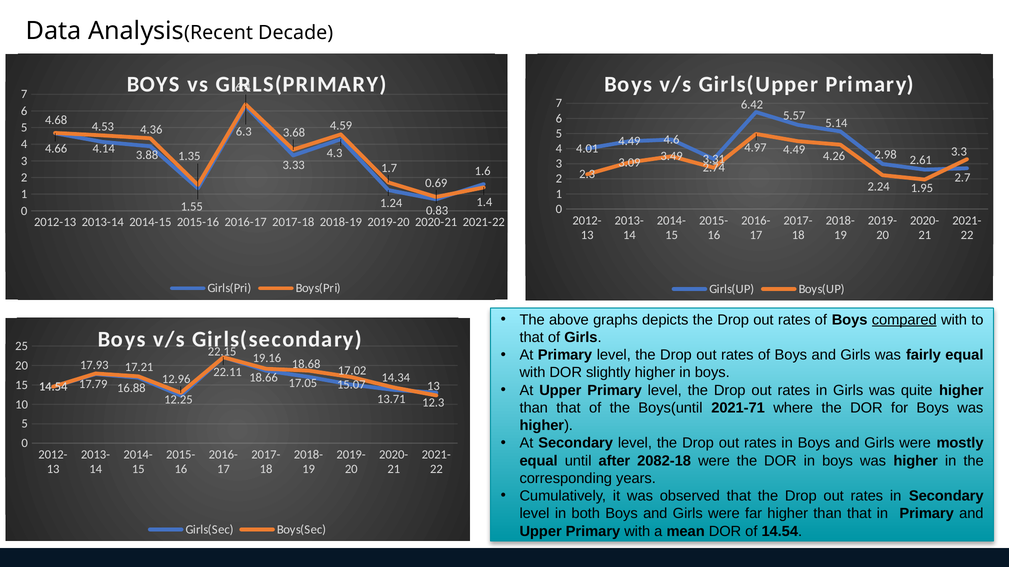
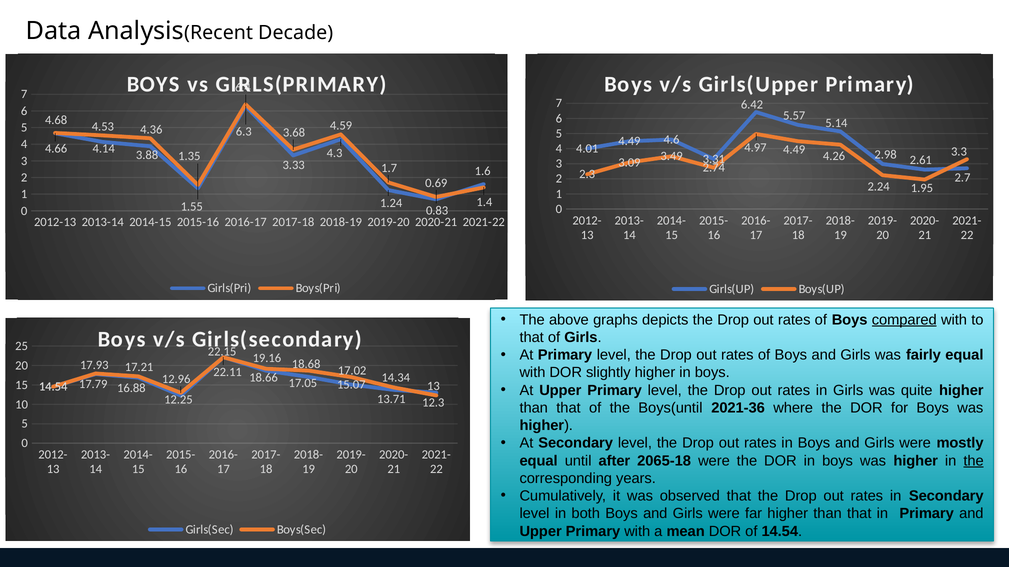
2021-71: 2021-71 -> 2021-36
2082-18: 2082-18 -> 2065-18
the at (974, 461) underline: none -> present
